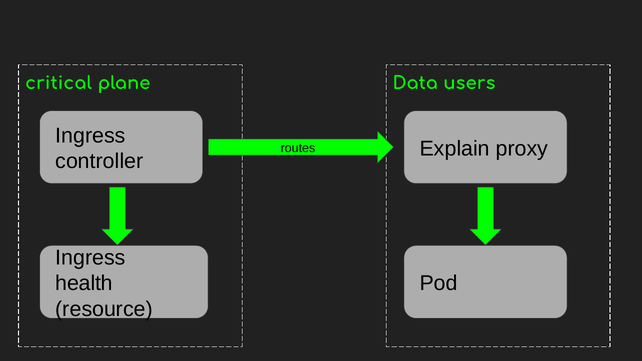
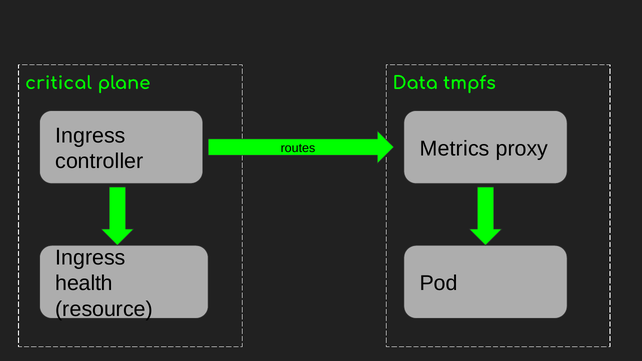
users: users -> tmpfs
Explain: Explain -> Metrics
